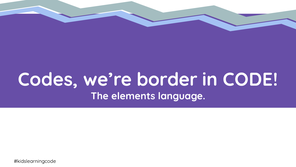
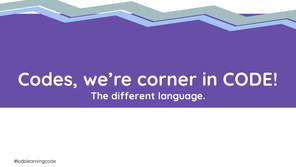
border: border -> corner
elements: elements -> different
